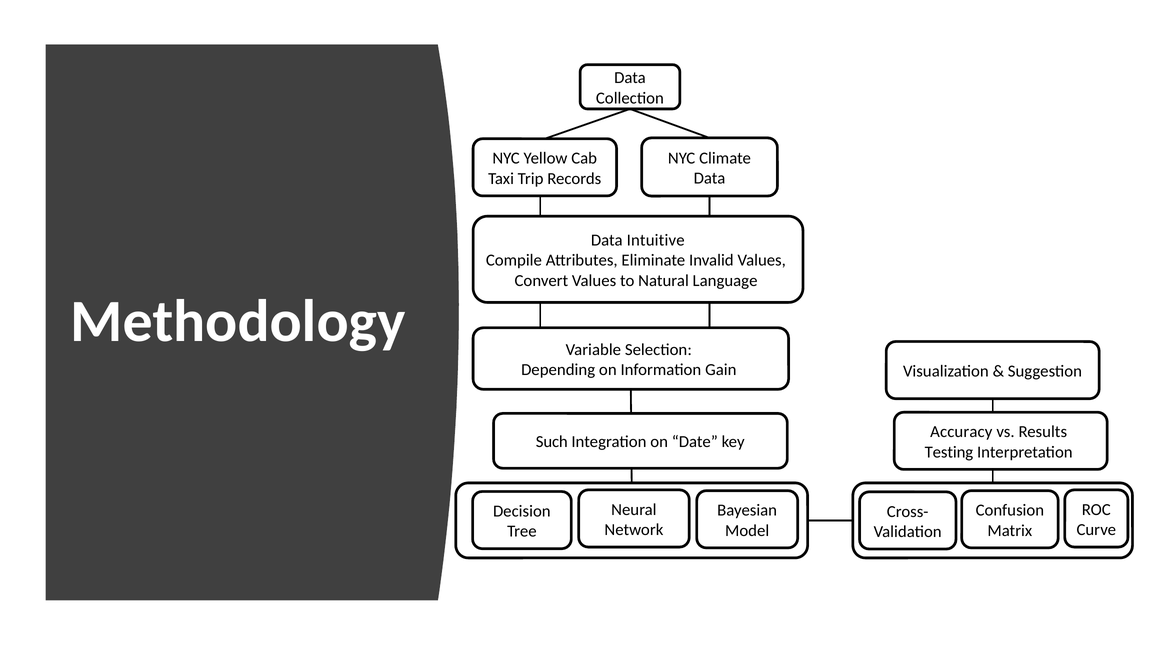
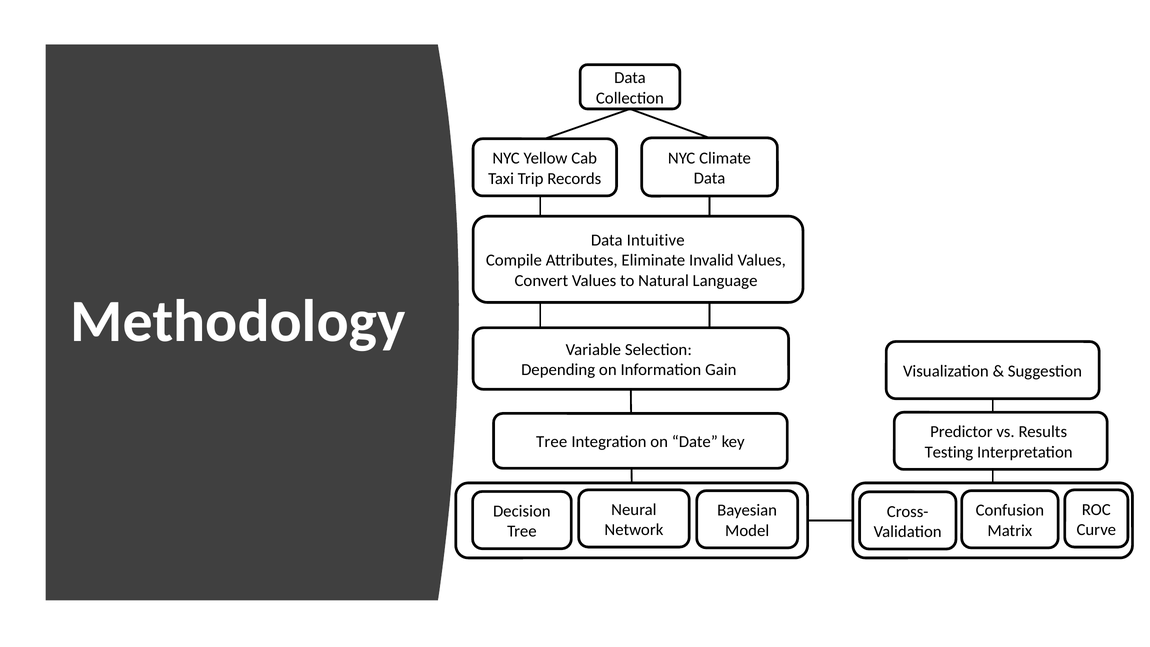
Accuracy: Accuracy -> Predictor
Such at (552, 442): Such -> Tree
